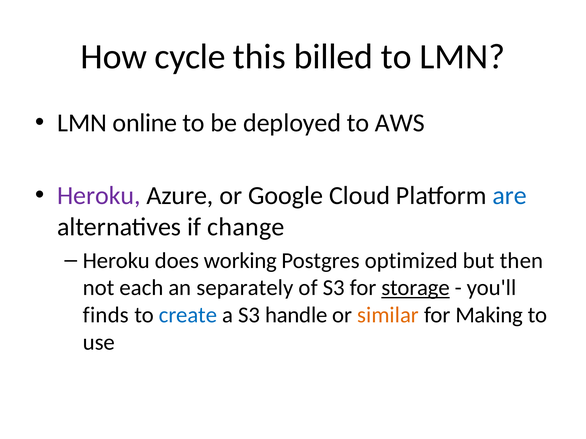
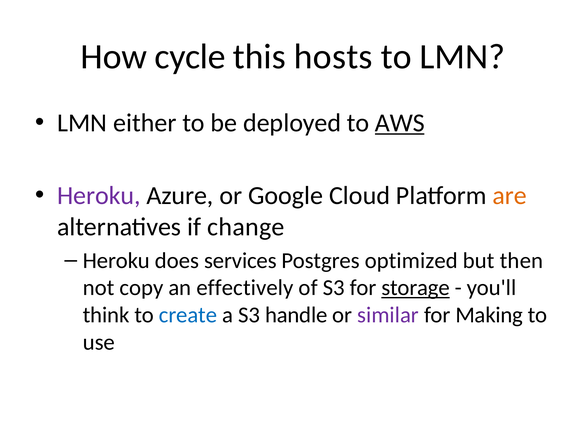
billed: billed -> hosts
online: online -> either
AWS underline: none -> present
are colour: blue -> orange
working: working -> services
each: each -> copy
separately: separately -> effectively
finds: finds -> think
similar colour: orange -> purple
